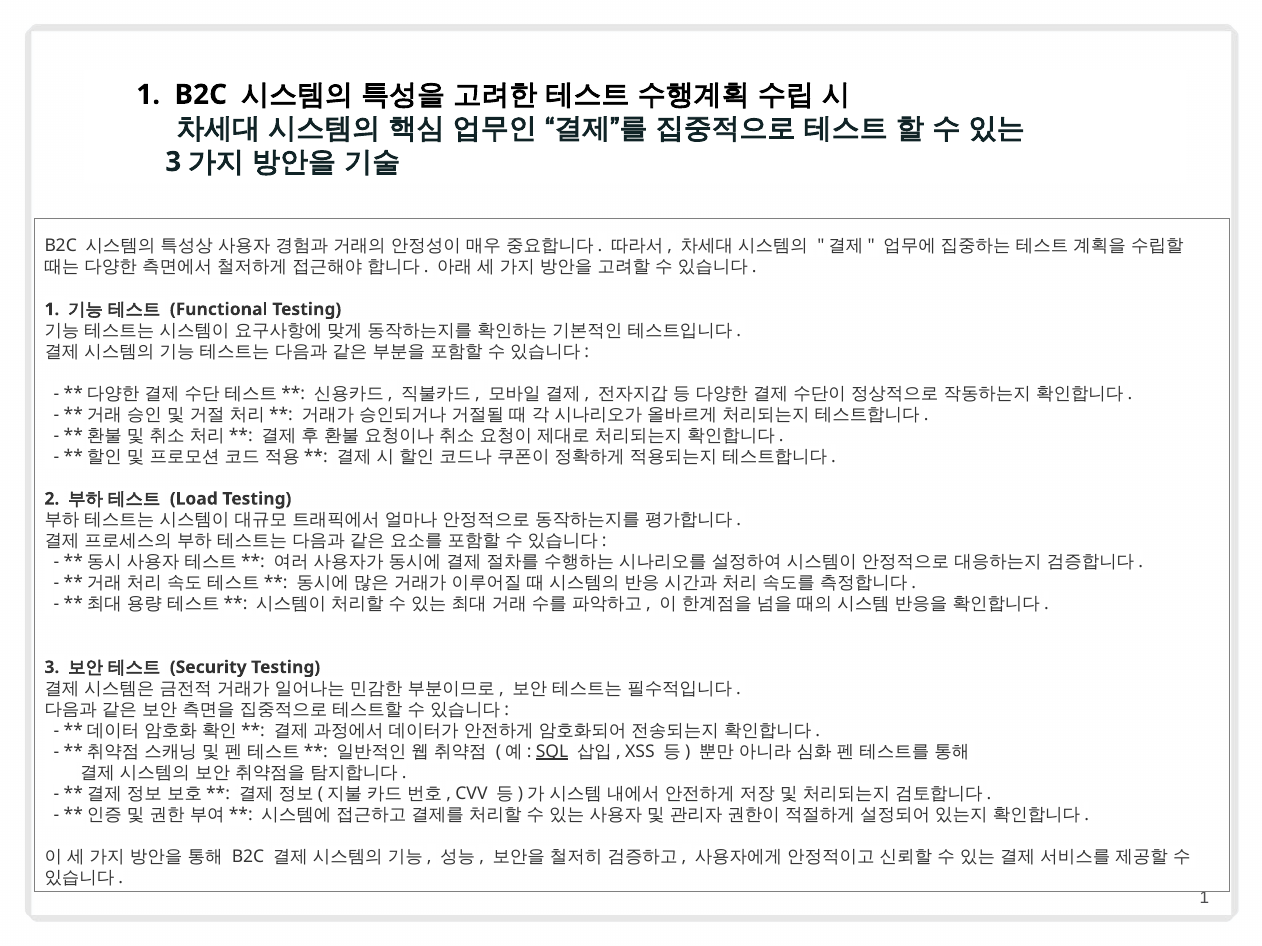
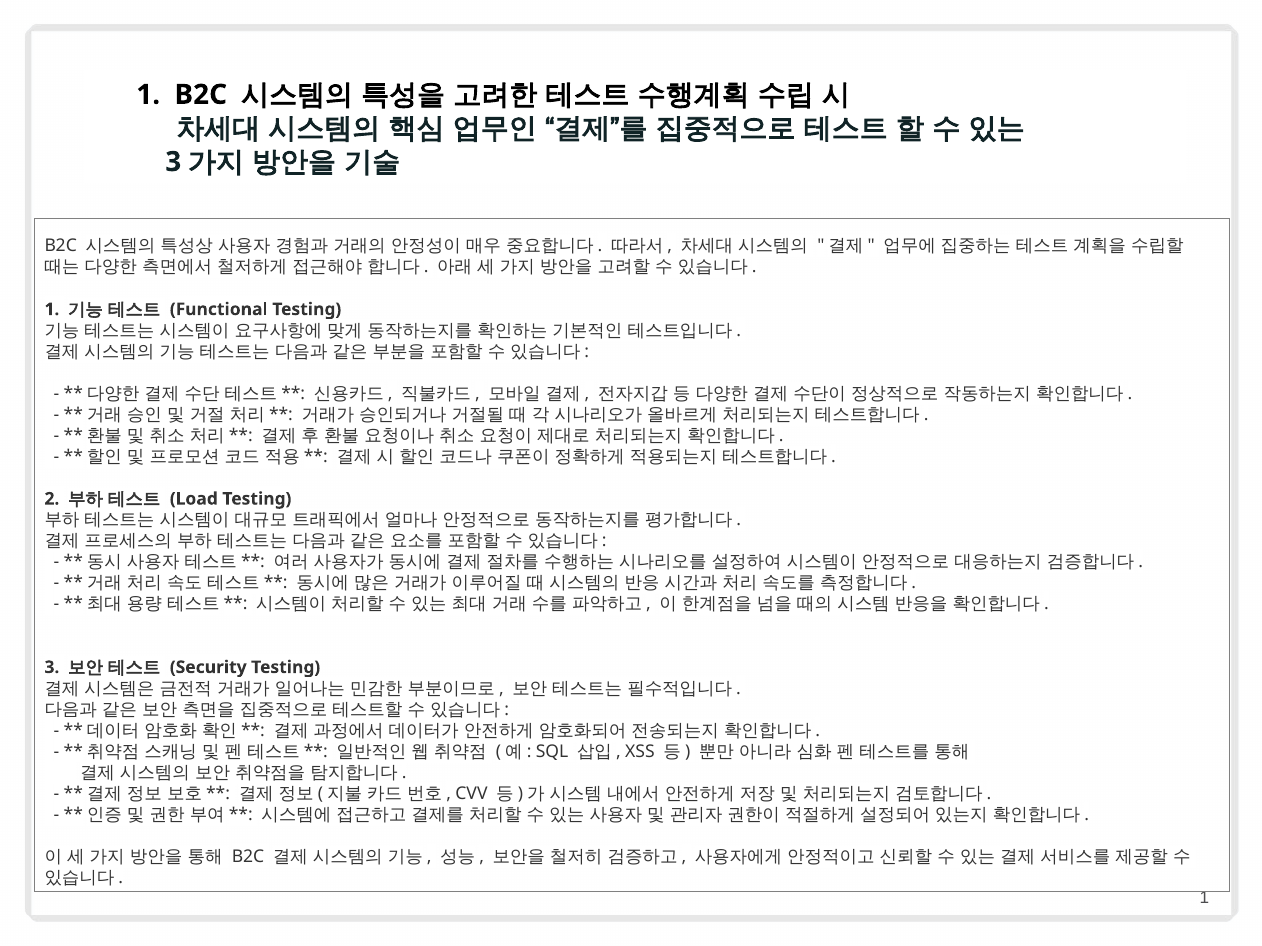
SQL underline: present -> none
